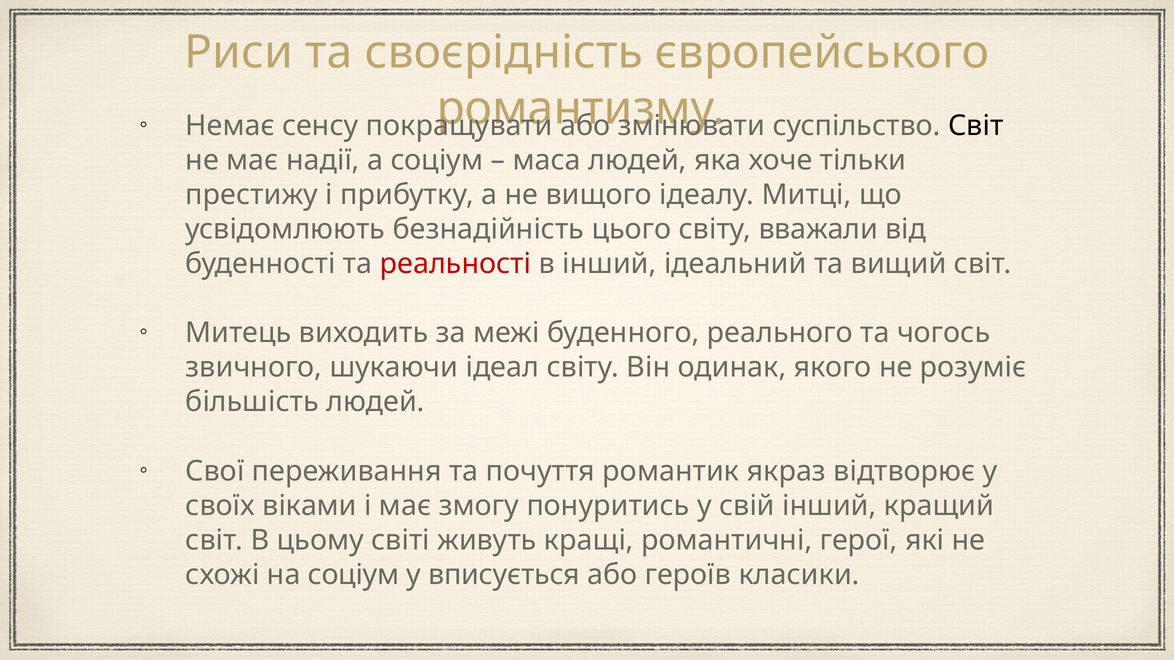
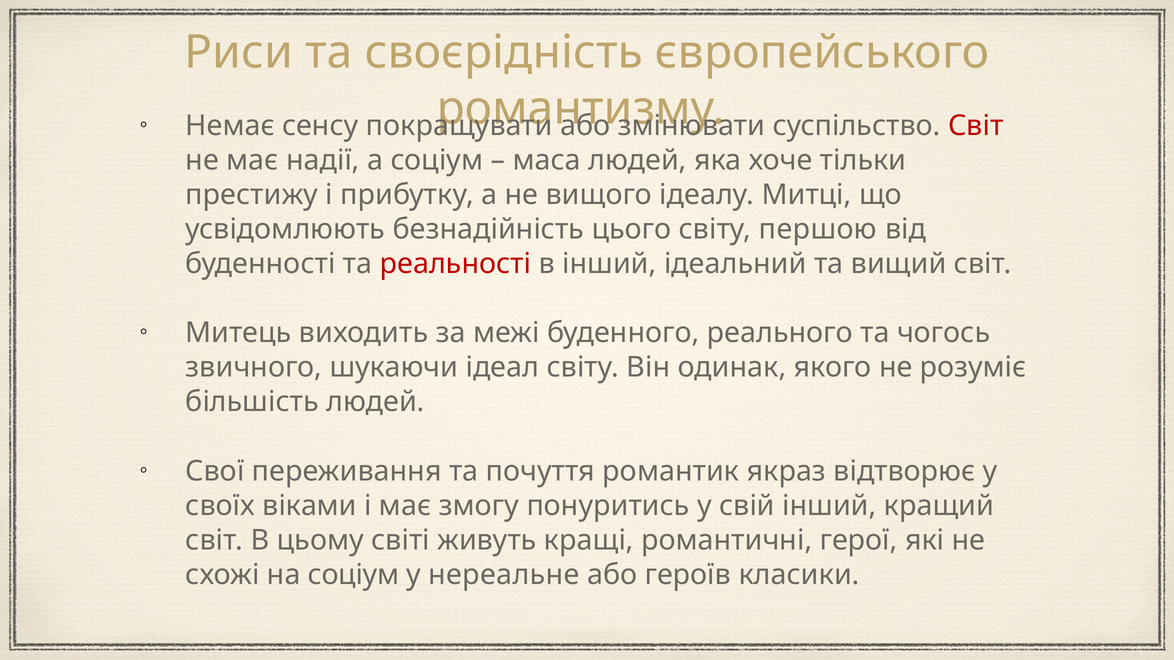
Світ at (976, 126) colour: black -> red
вважали: вважали -> першою
вписується: вписується -> нереальне
